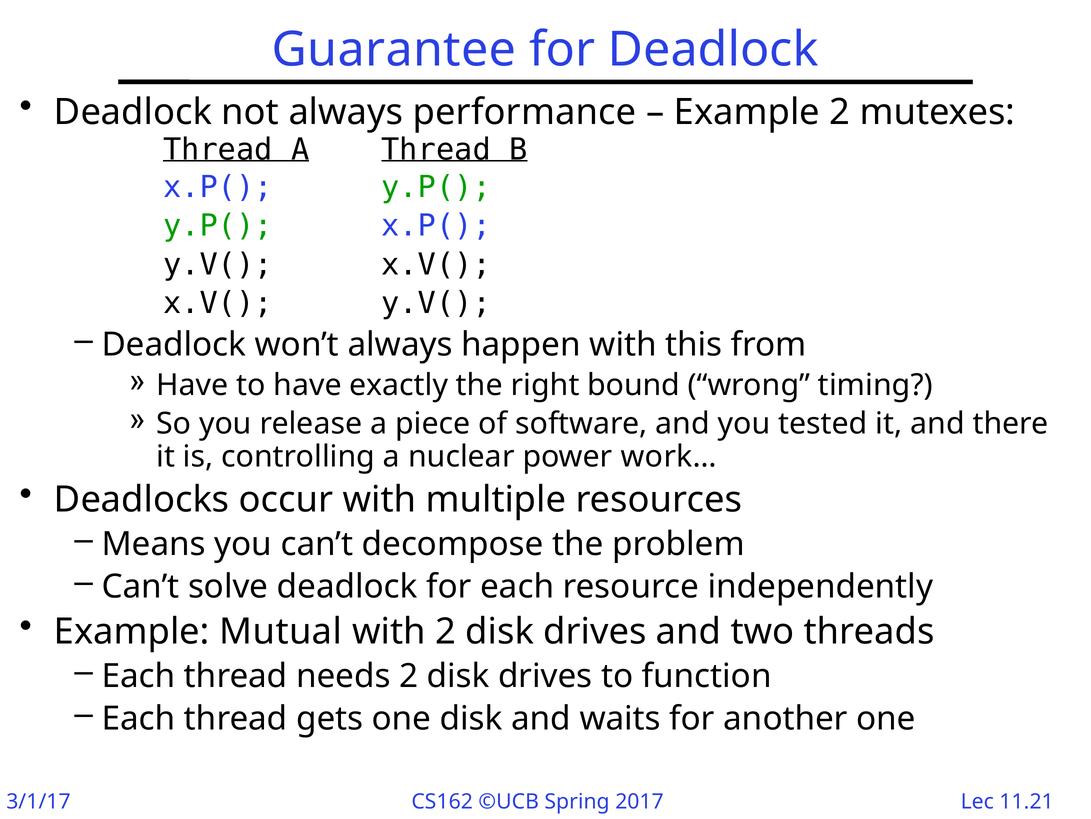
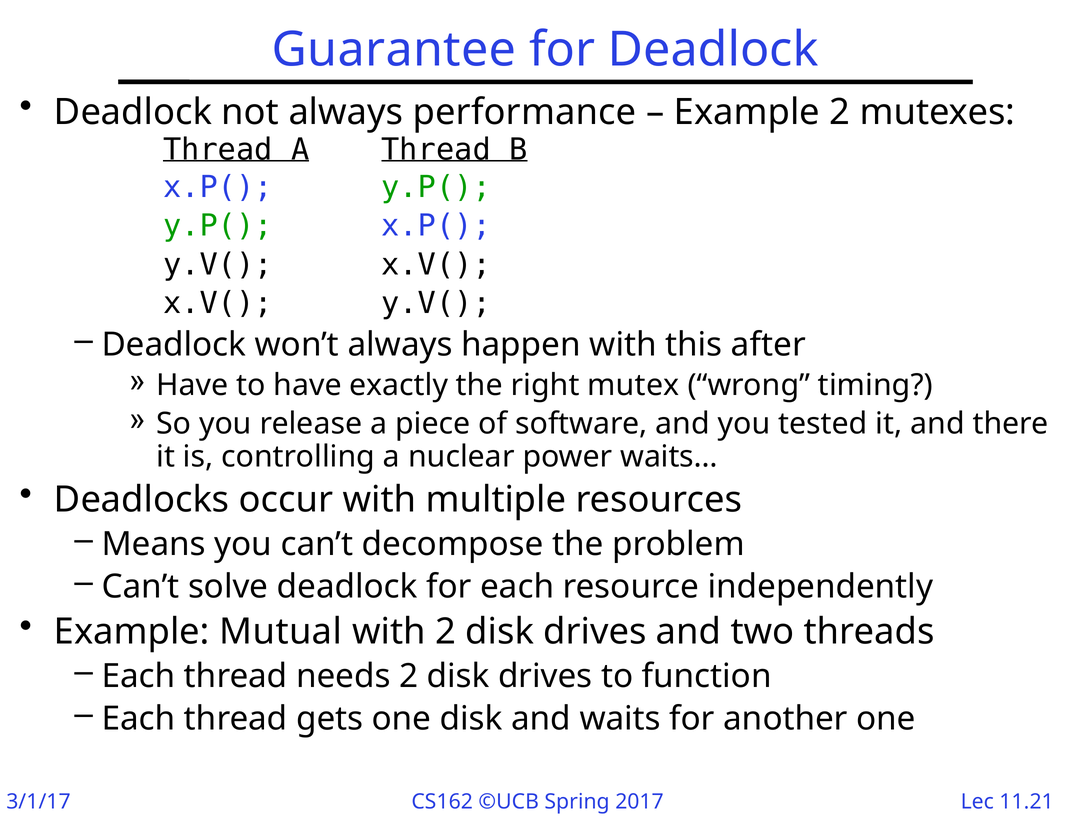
from: from -> after
bound: bound -> mutex
work…: work… -> waits…
